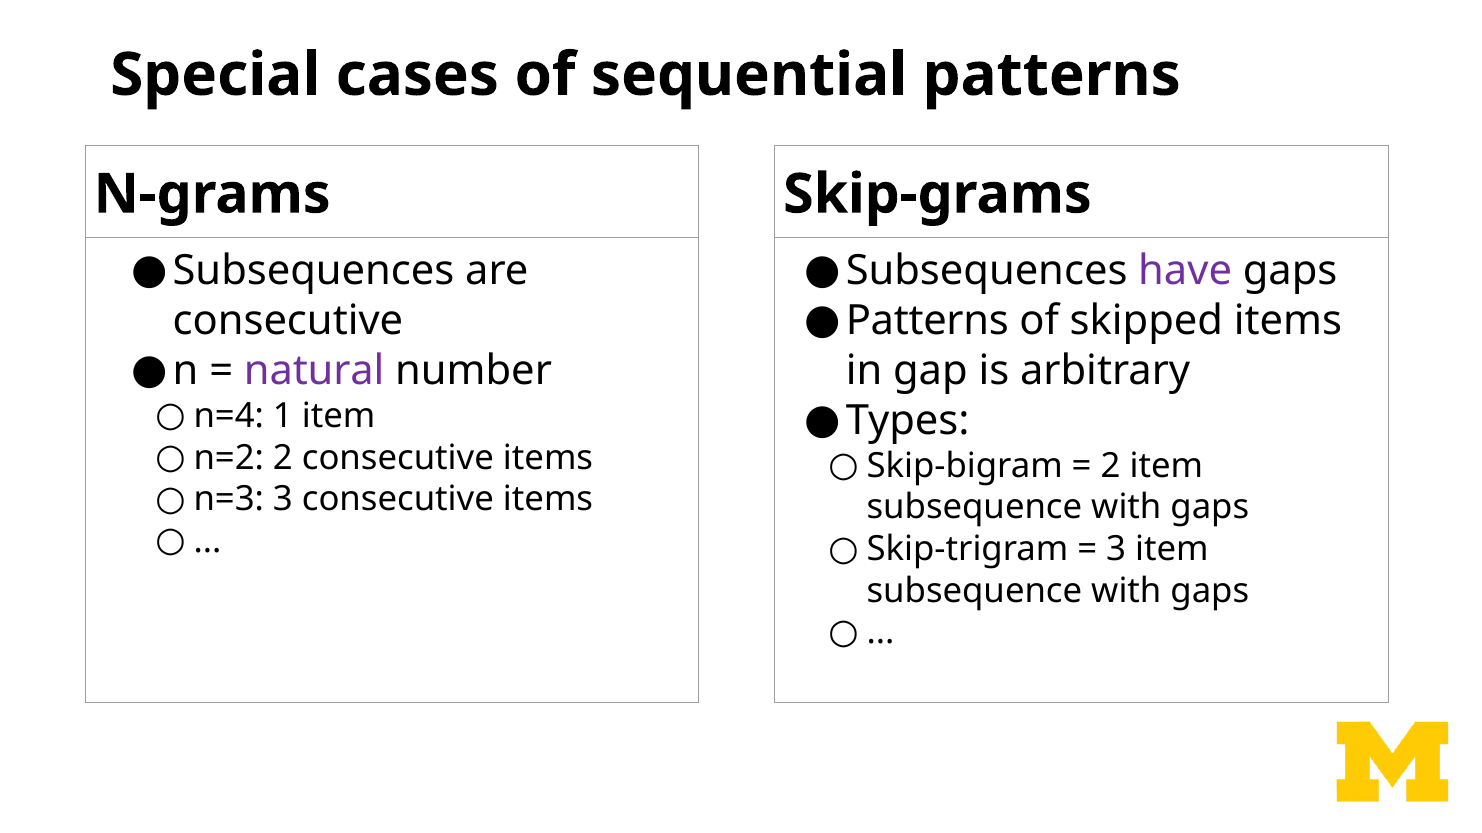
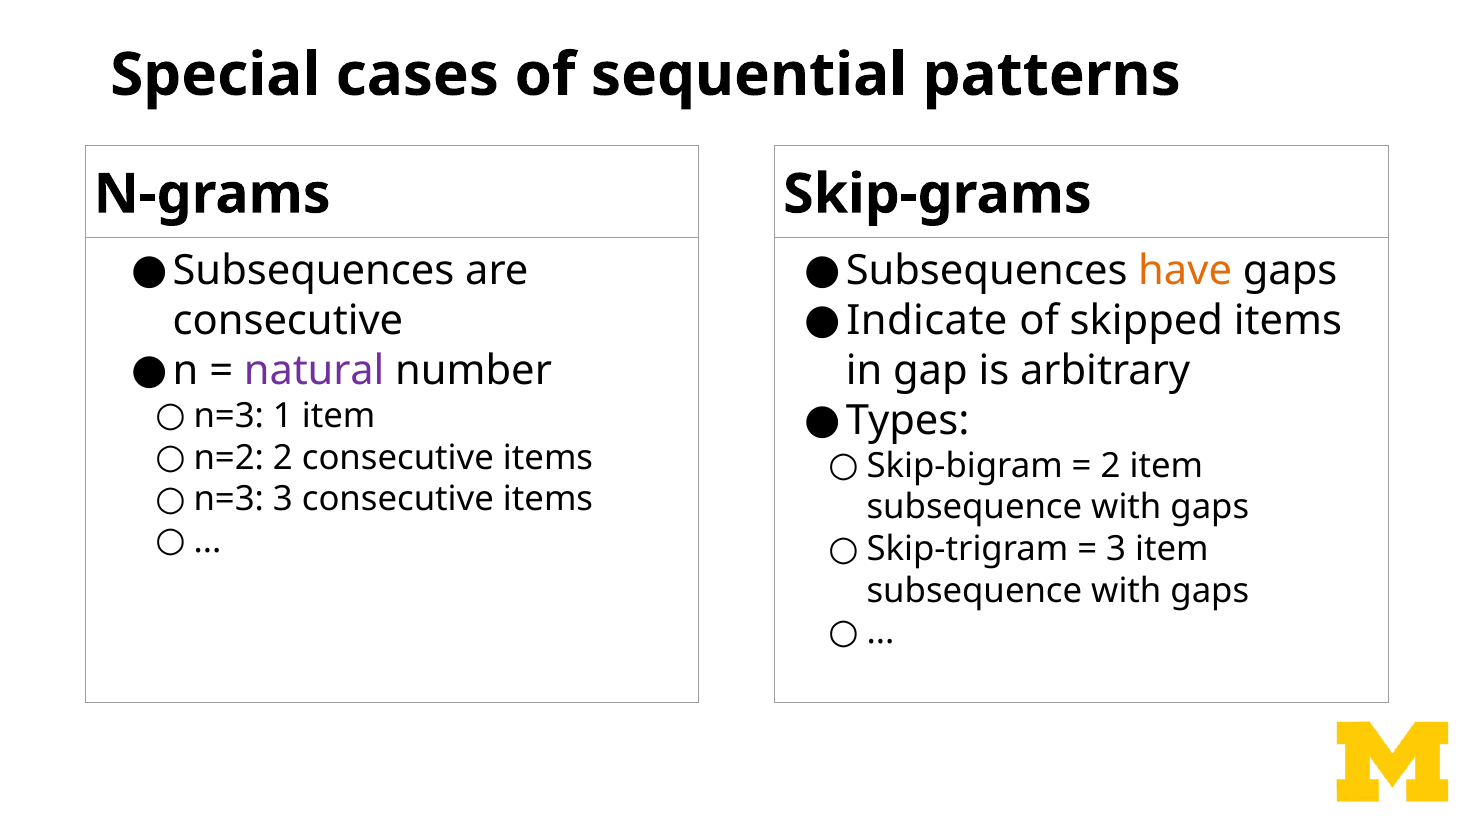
have colour: purple -> orange
Patterns at (927, 321): Patterns -> Indicate
n=4 at (229, 416): n=4 -> n=3
